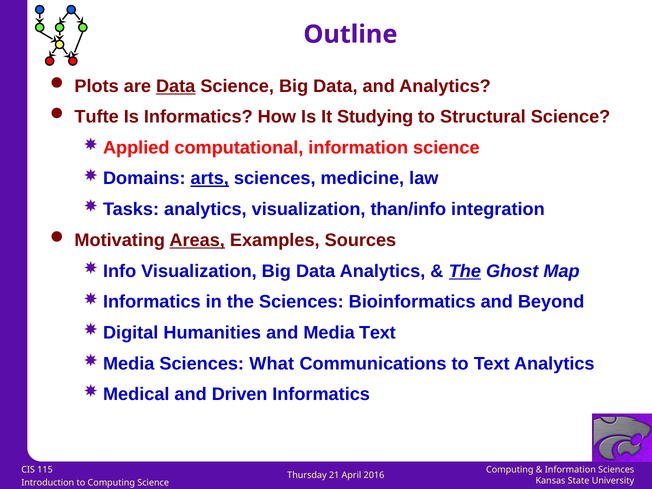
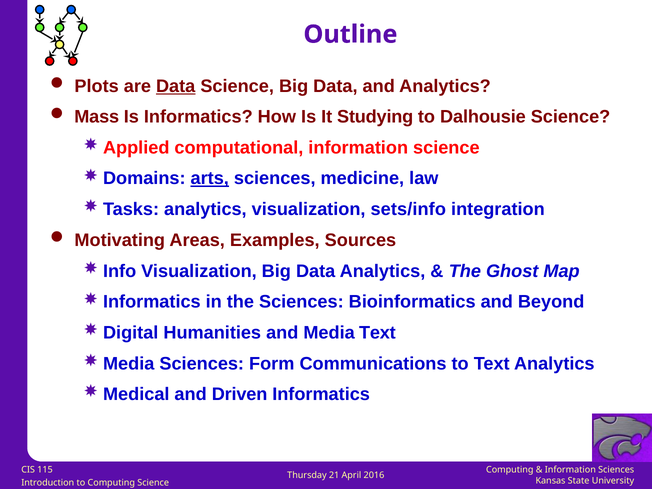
Tufte: Tufte -> Mass
Structural: Structural -> Dalhousie
than/info: than/info -> sets/info
Areas underline: present -> none
The at (465, 271) underline: present -> none
What: What -> Form
